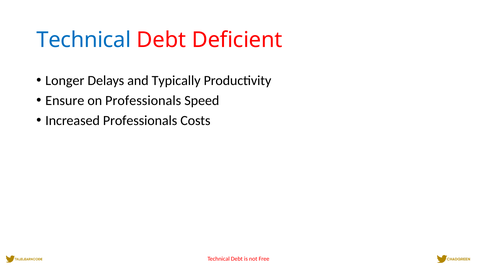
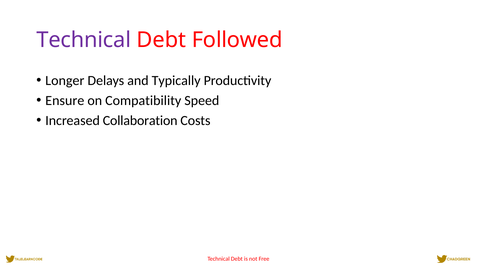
Technical at (84, 40) colour: blue -> purple
Deficient: Deficient -> Followed
on Professionals: Professionals -> Compatibility
Increased Professionals: Professionals -> Collaboration
